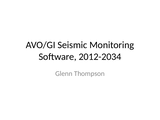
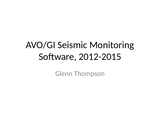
2012-2034: 2012-2034 -> 2012-2015
